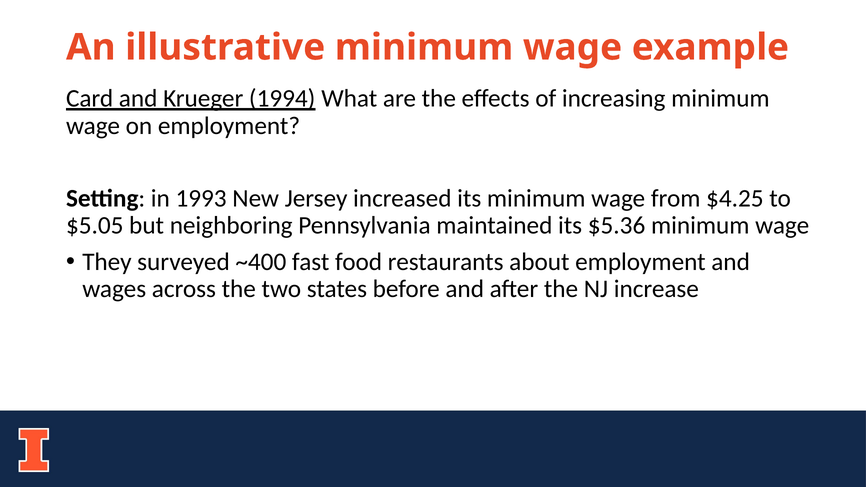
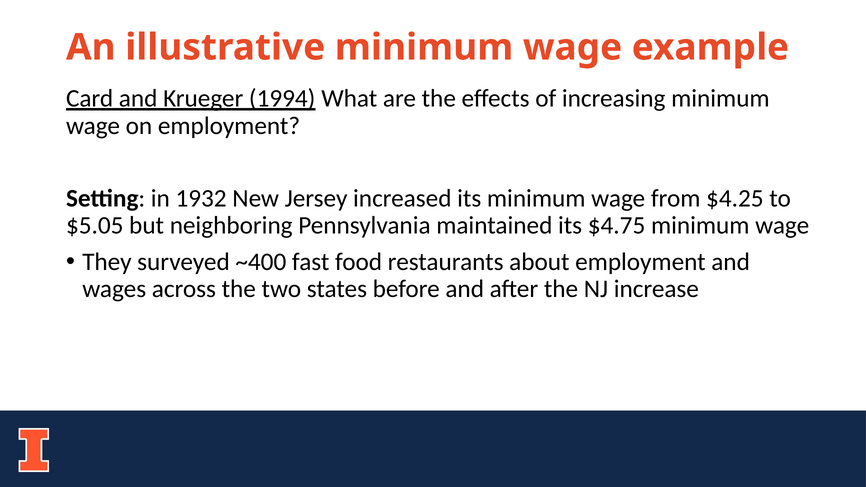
1993: 1993 -> 1932
$5.36: $5.36 -> $4.75
